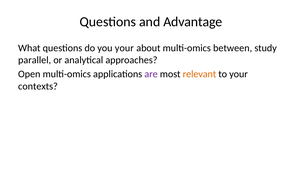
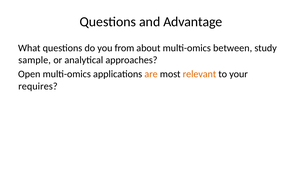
you your: your -> from
parallel: parallel -> sample
are colour: purple -> orange
contexts: contexts -> requires
